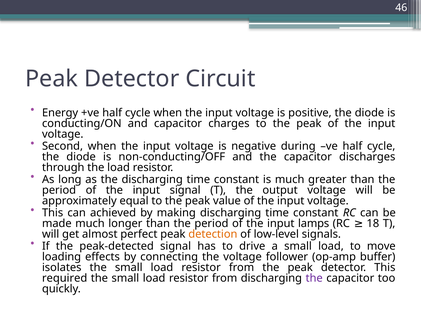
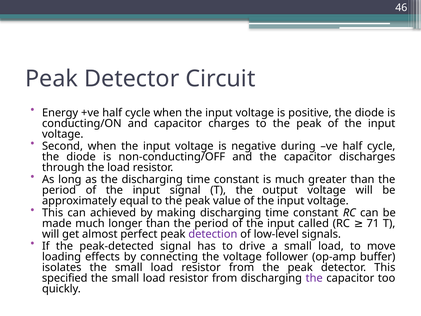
lamps: lamps -> called
18: 18 -> 71
detection colour: orange -> purple
required: required -> specified
